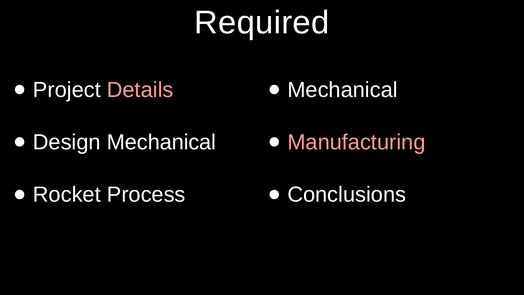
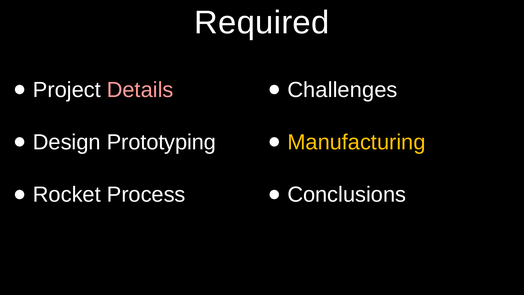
Mechanical at (343, 90): Mechanical -> Challenges
Design Mechanical: Mechanical -> Prototyping
Manufacturing colour: pink -> yellow
